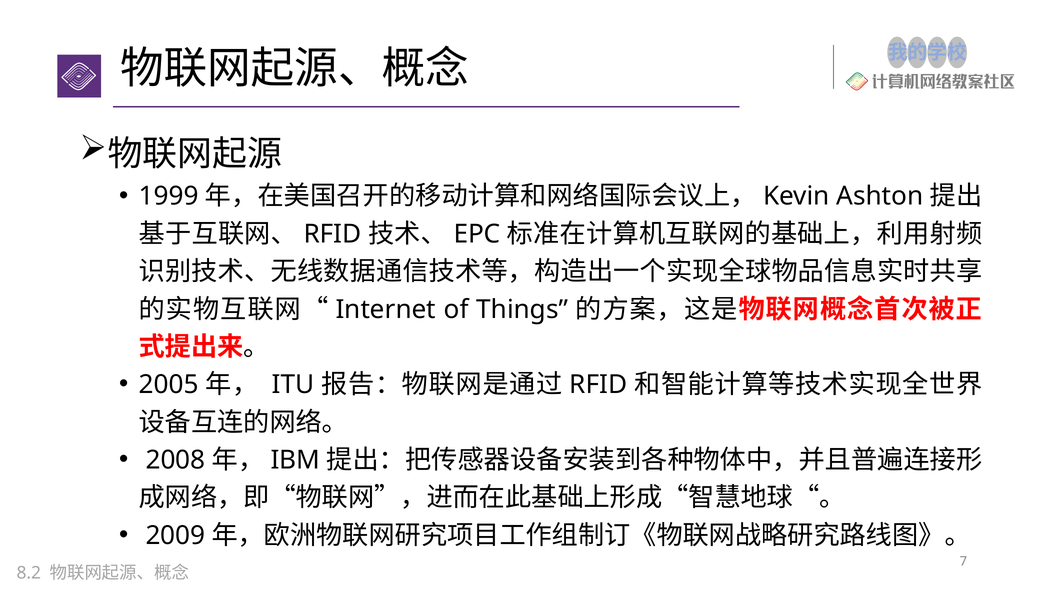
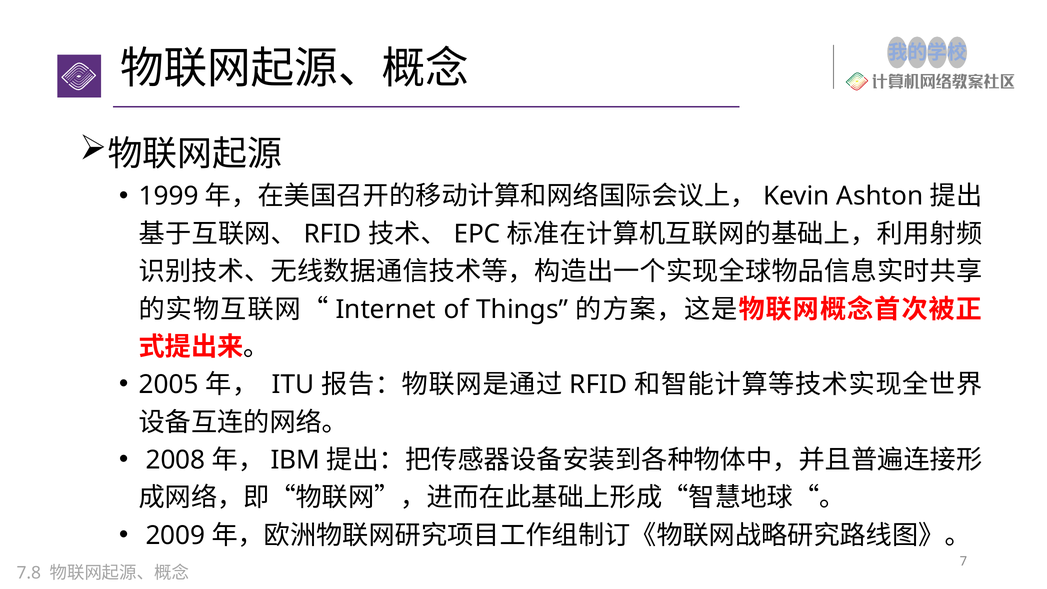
8.2: 8.2 -> 7.8
